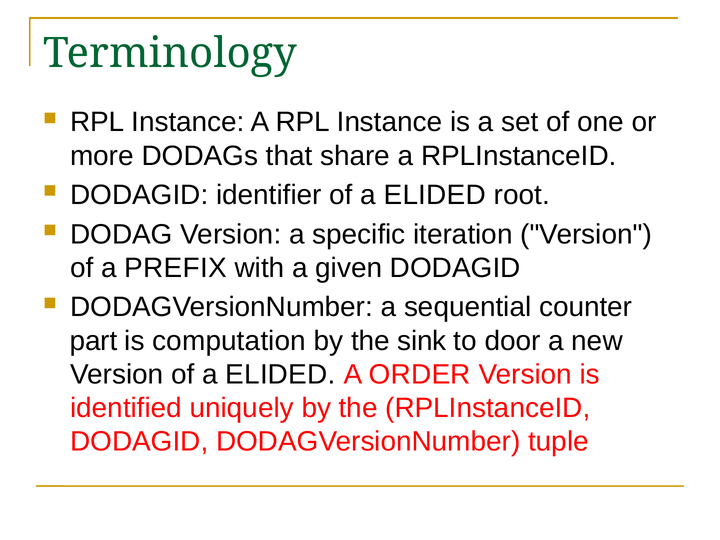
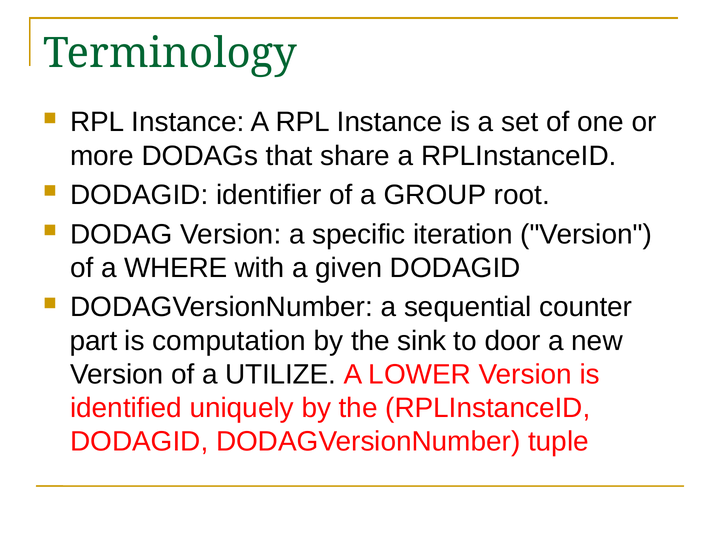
identifier of a ELIDED: ELIDED -> GROUP
PREFIX: PREFIX -> WHERE
Version of a ELIDED: ELIDED -> UTILIZE
ORDER: ORDER -> LOWER
